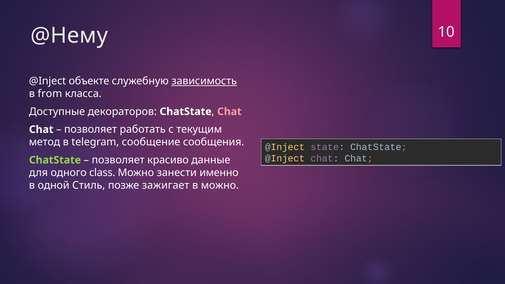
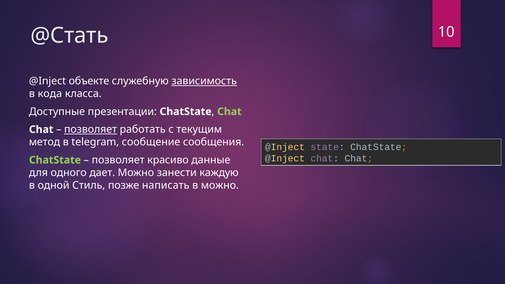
@Нему: @Нему -> @Стать
from: from -> кода
декораторов: декораторов -> презентации
Chat at (229, 112) colour: pink -> light green
позволяет at (91, 130) underline: none -> present
class: class -> дает
именно: именно -> каждую
зажигает: зажигает -> написать
